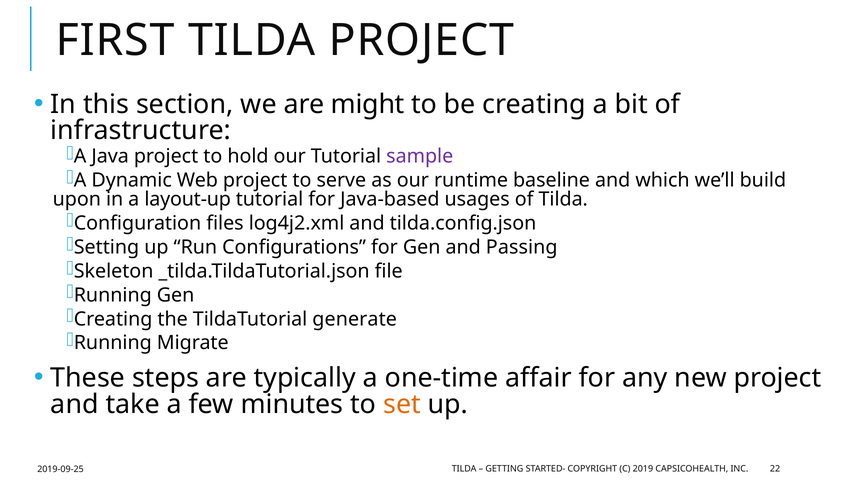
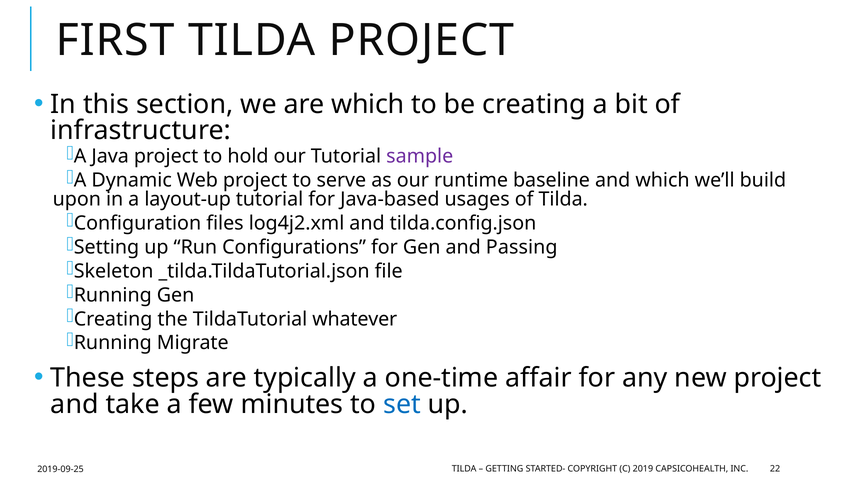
are might: might -> which
generate: generate -> whatever
set colour: orange -> blue
